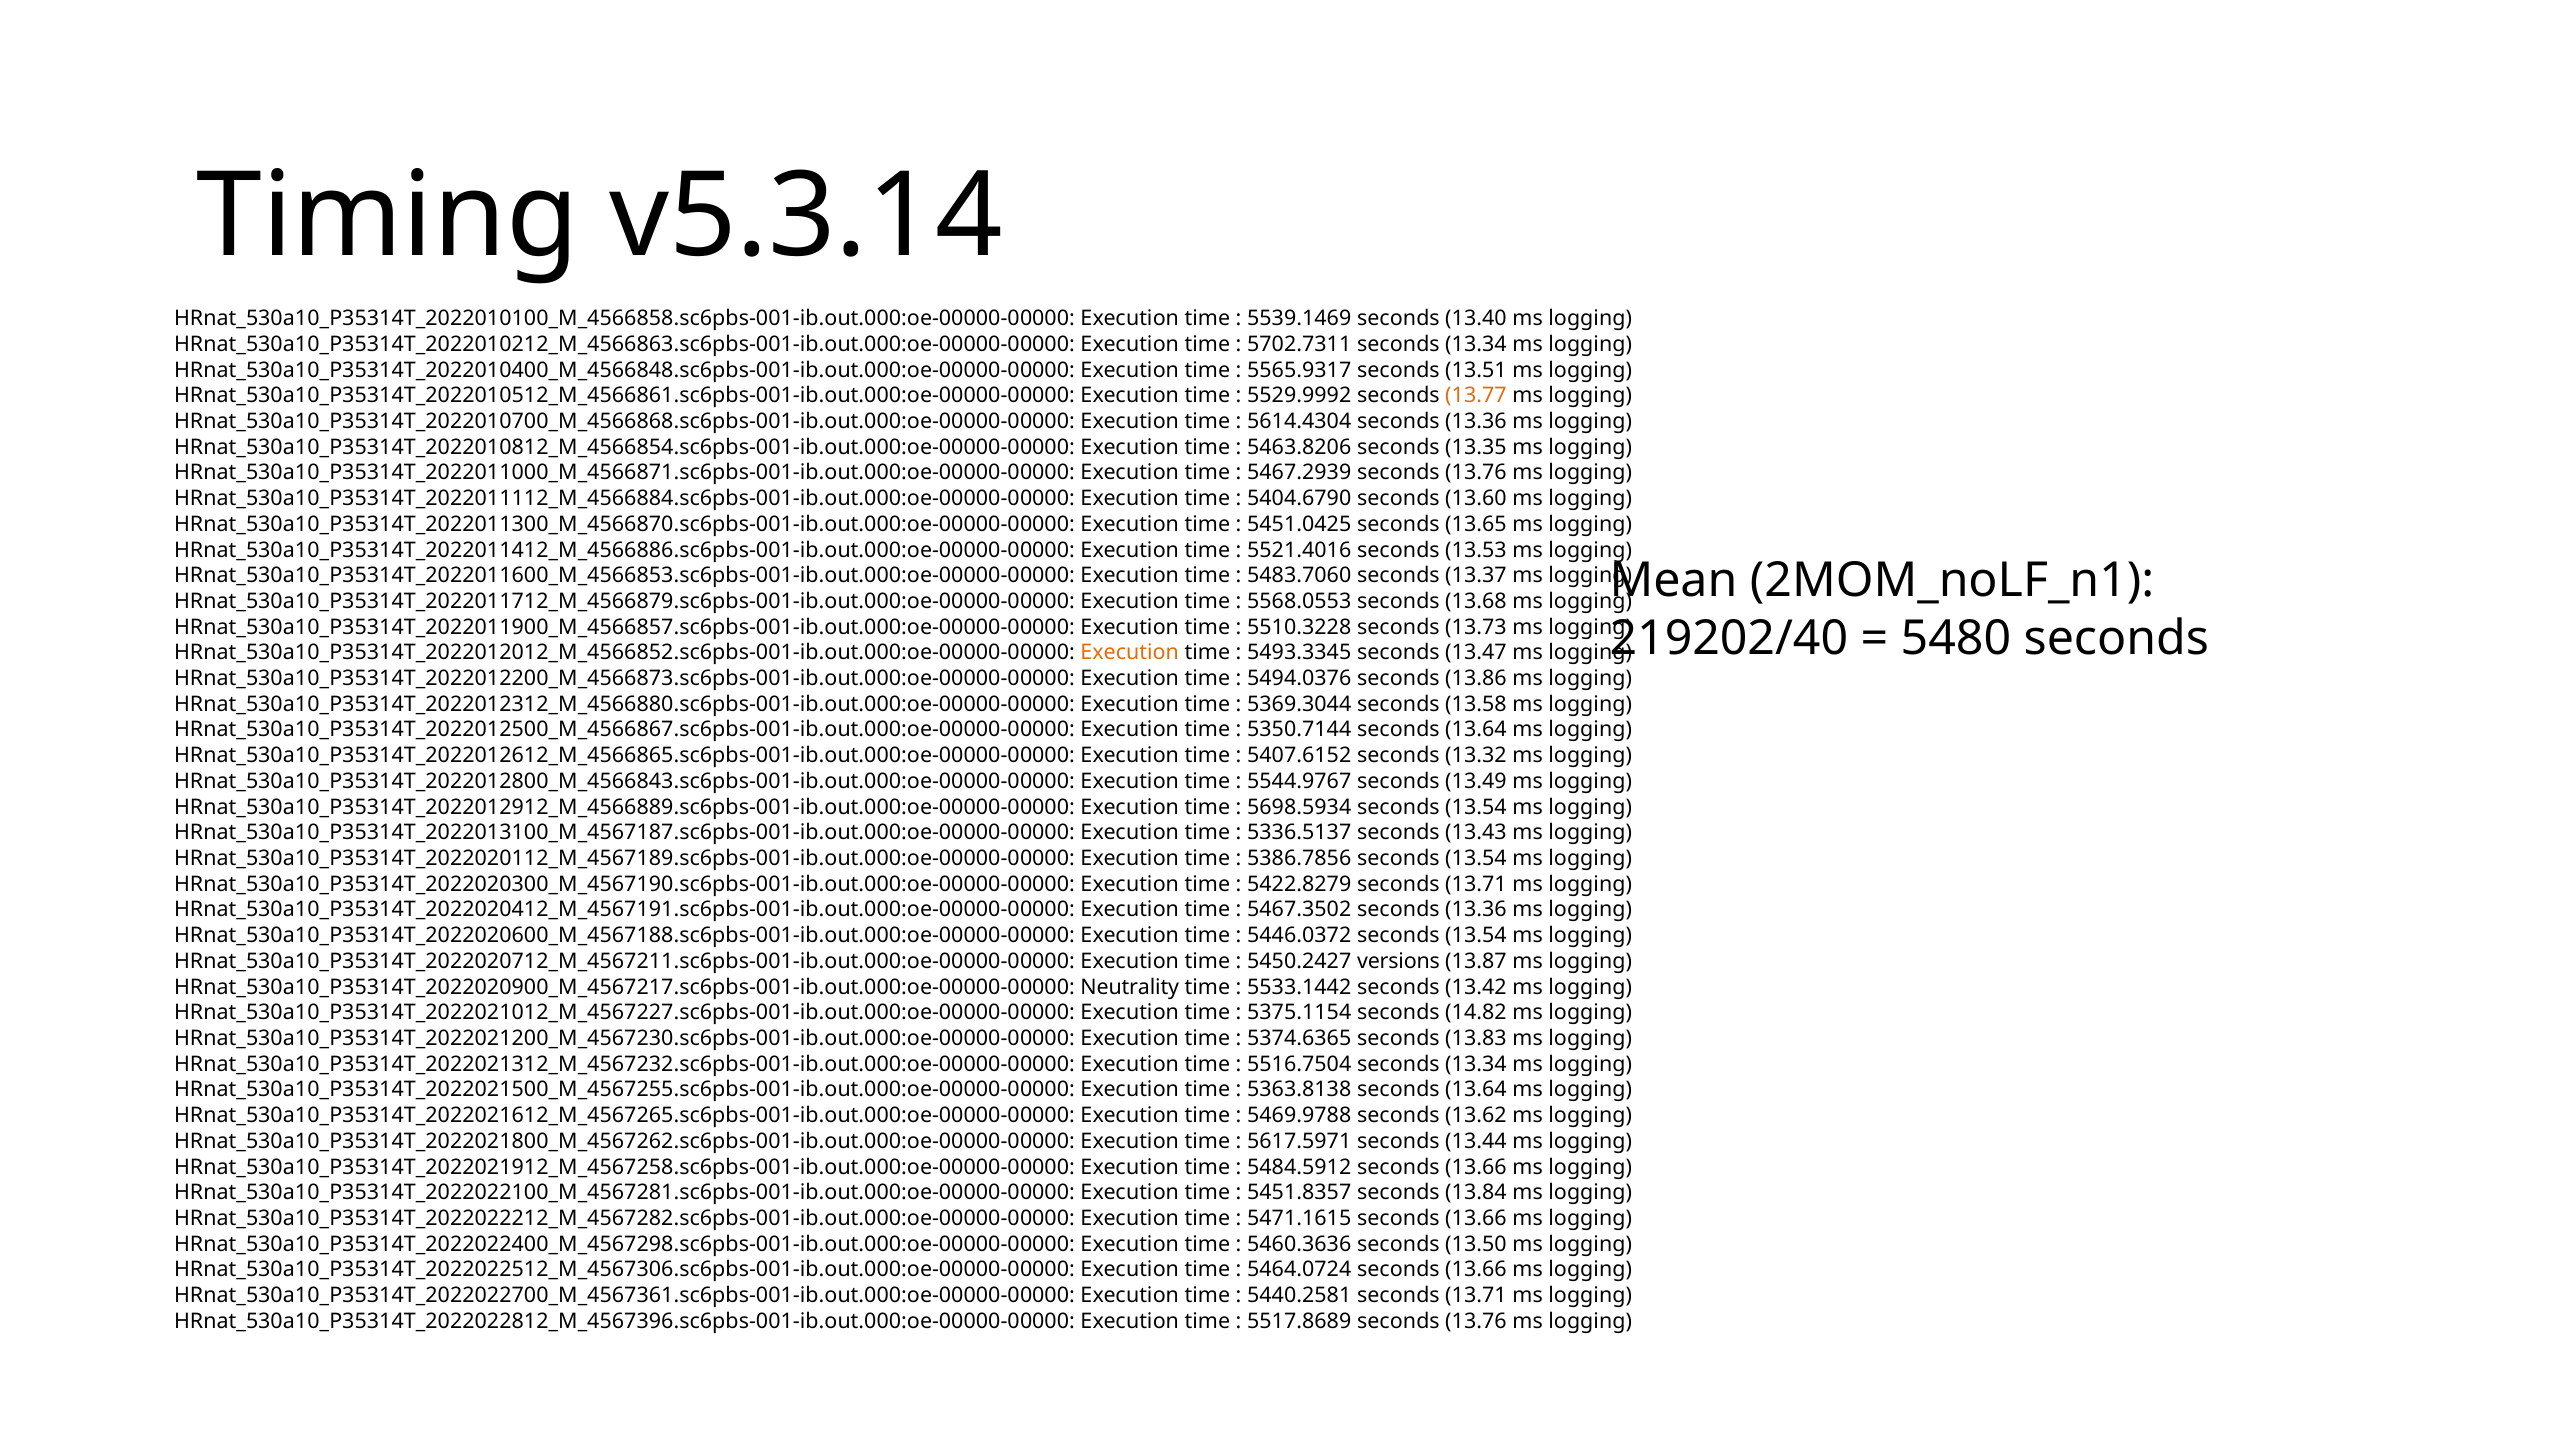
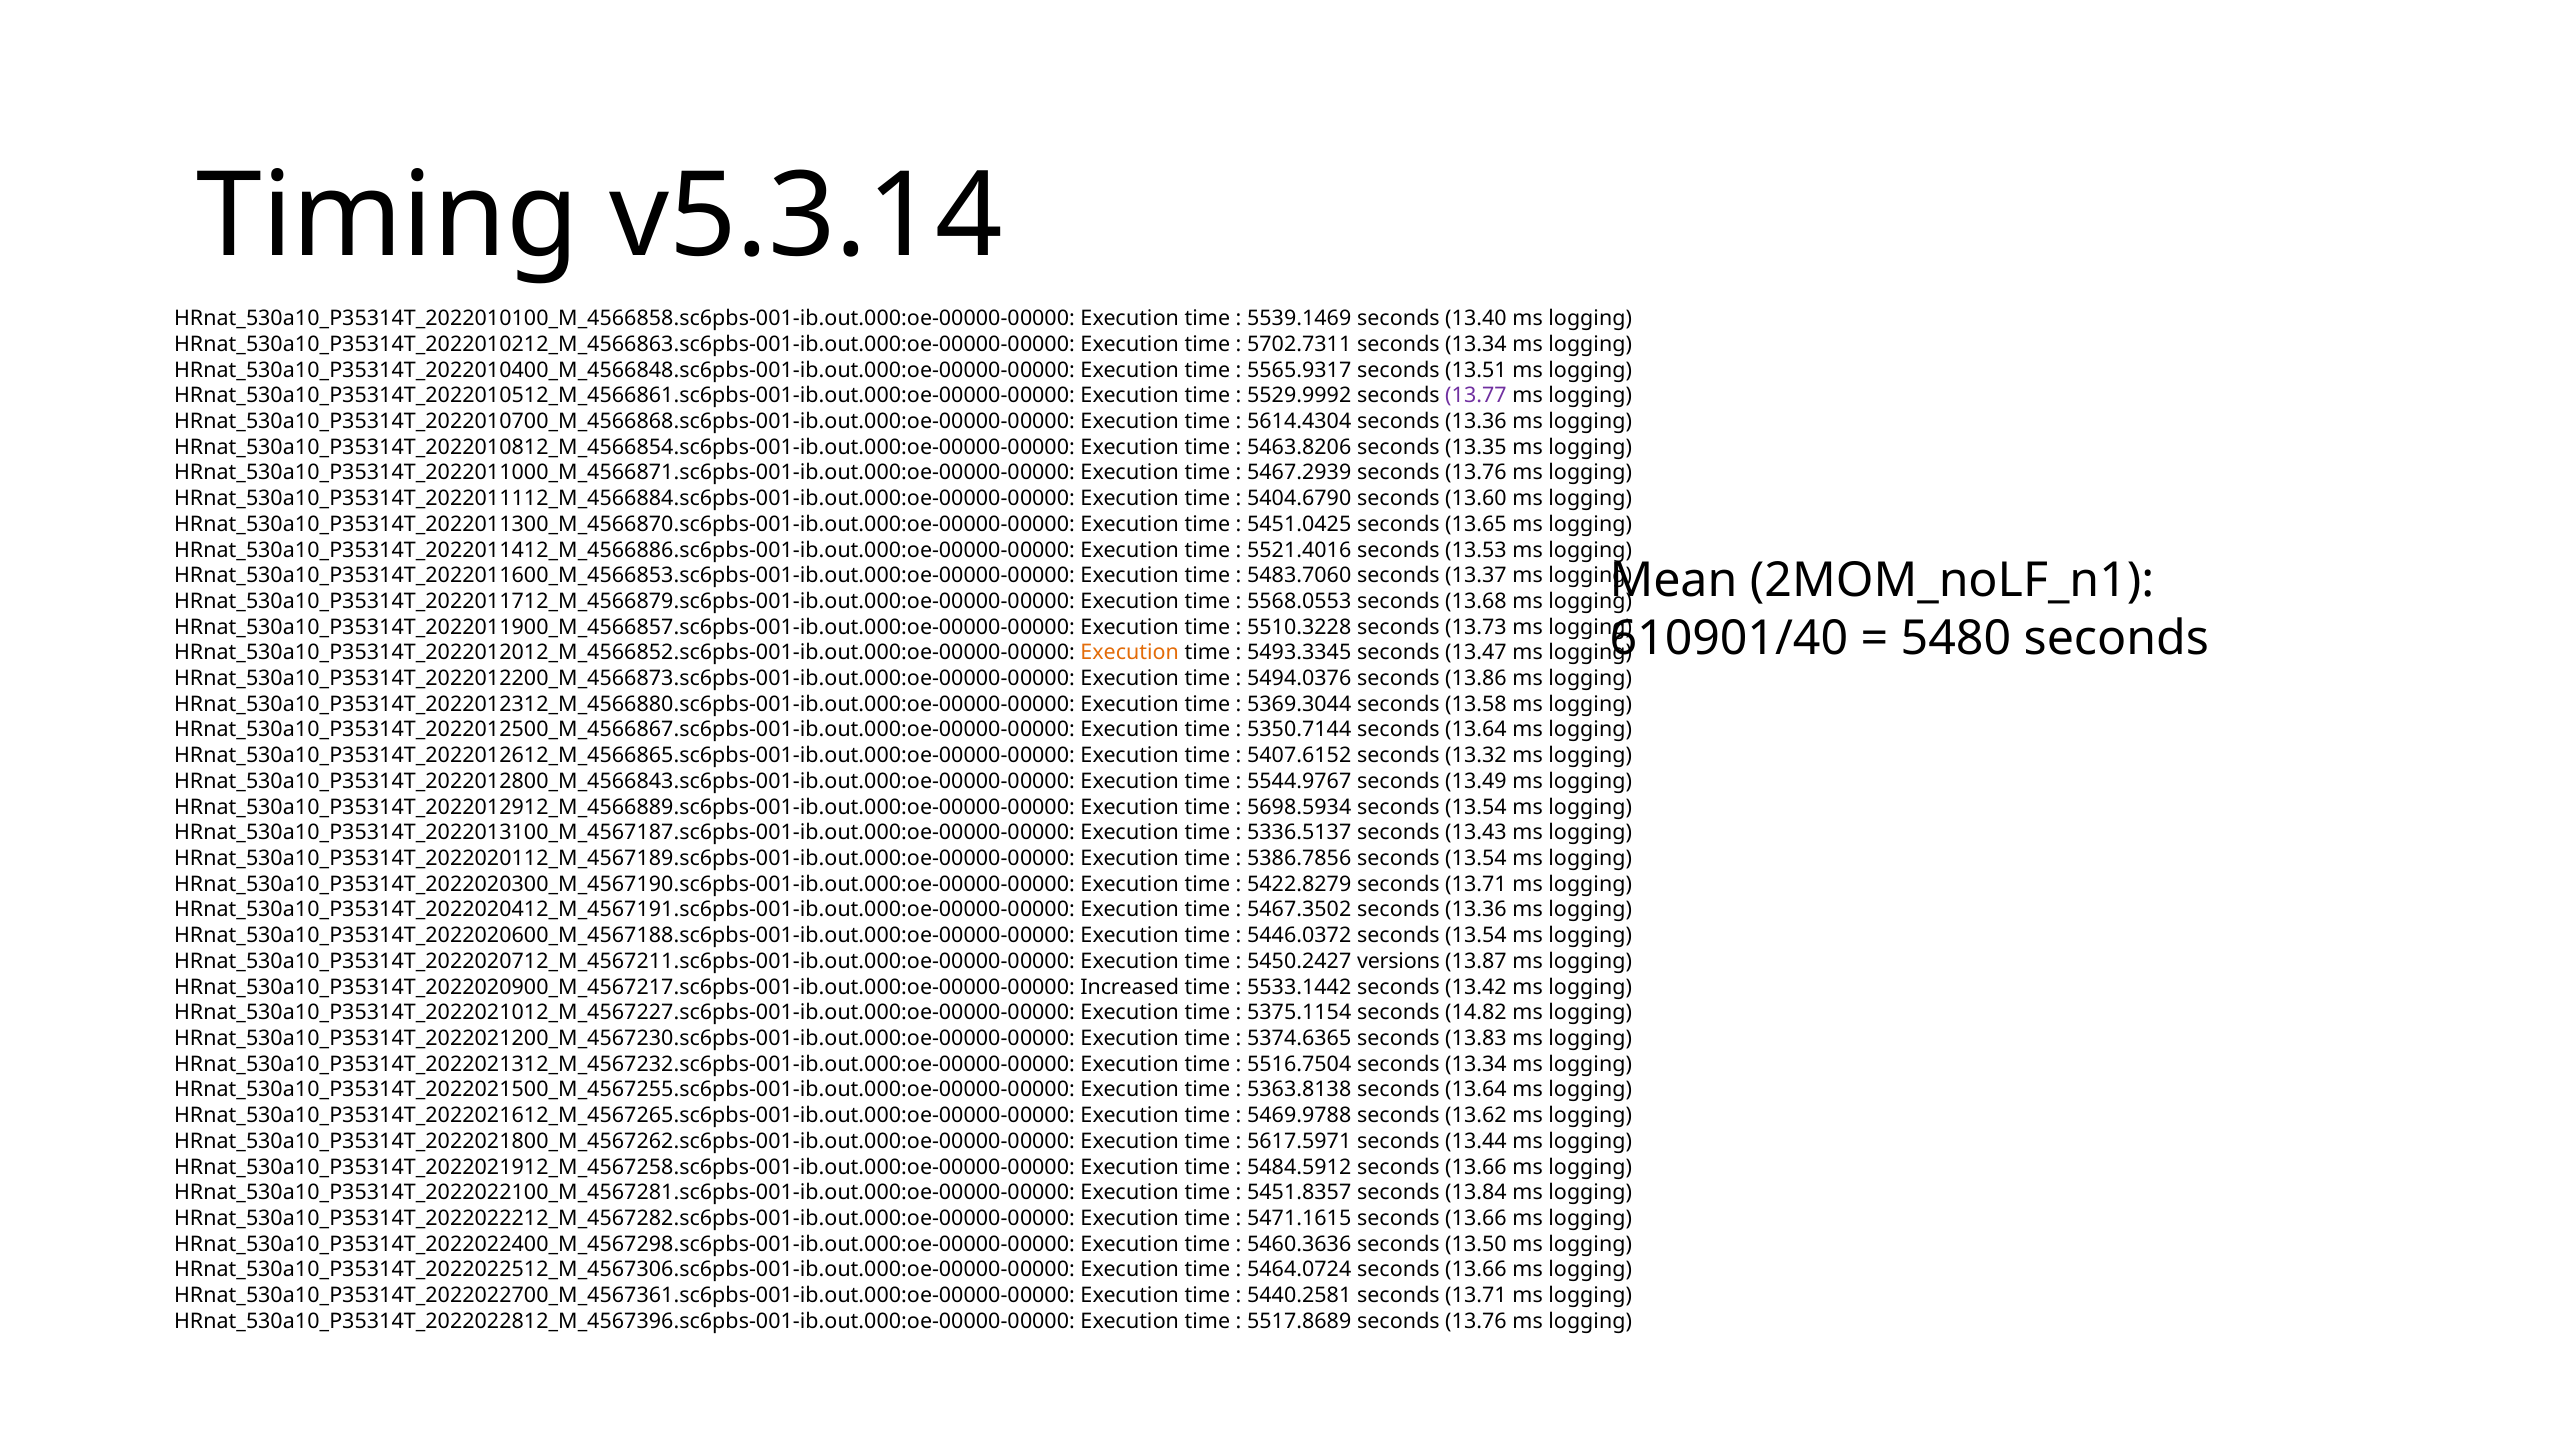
13.77 colour: orange -> purple
219202/40: 219202/40 -> 610901/40
Neutrality: Neutrality -> Increased
